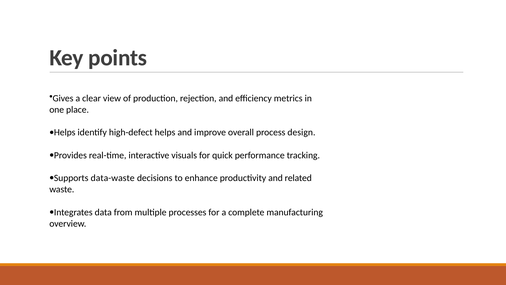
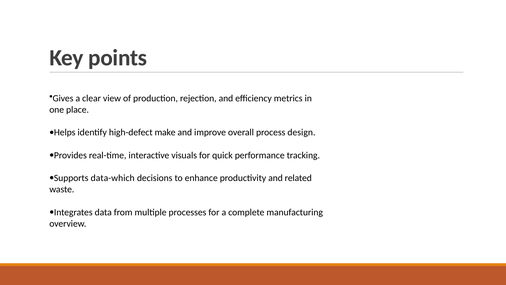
high-defect helps: helps -> make
data-waste: data-waste -> data-which
